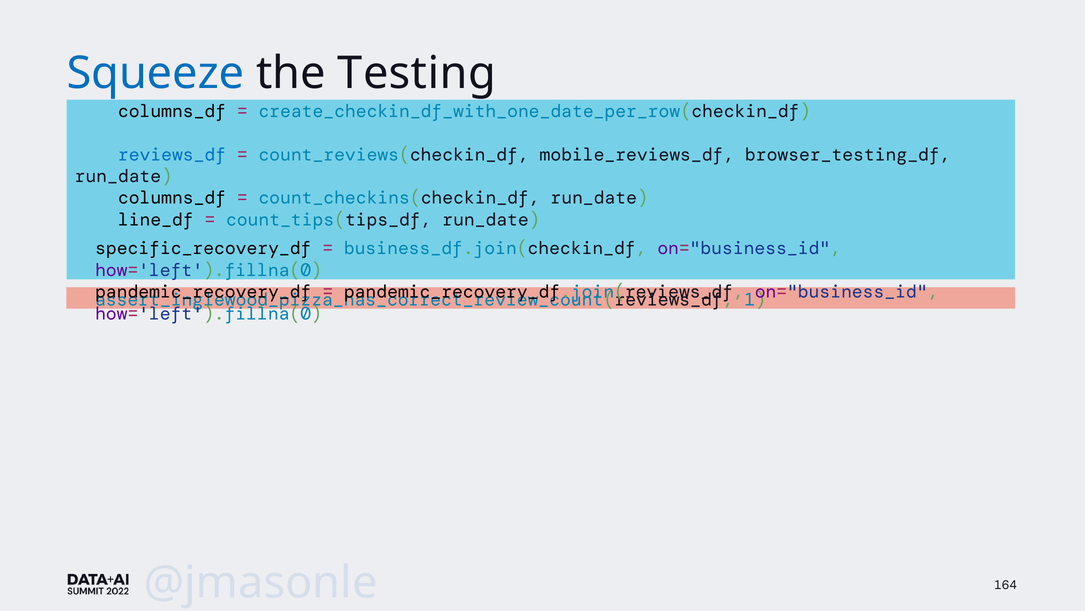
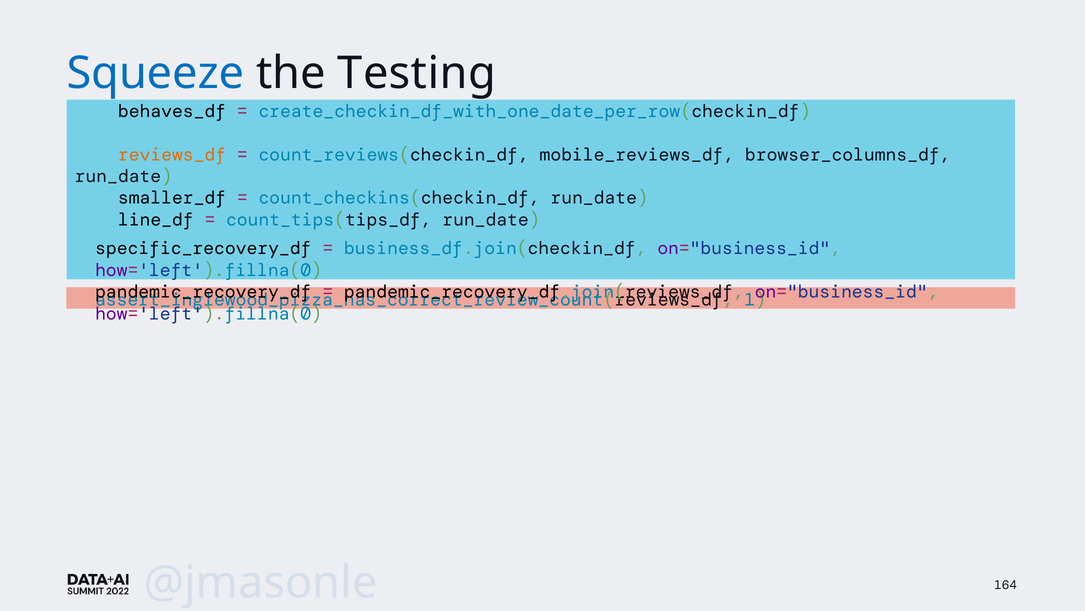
columns_df at (172, 111): columns_df -> behaves_df
reviews_df colour: blue -> orange
browser_testing_df: browser_testing_df -> browser_columns_df
columns_df at (172, 198): columns_df -> smaller_df
